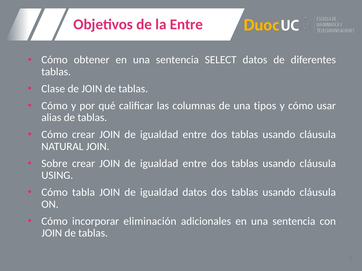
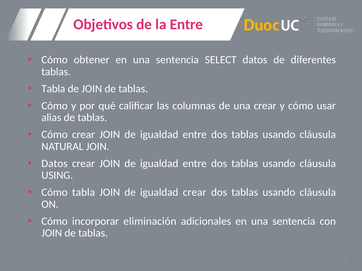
Clase at (53, 89): Clase -> Tabla
una tipos: tipos -> crear
Sobre at (54, 164): Sobre -> Datos
igualdad datos: datos -> crear
